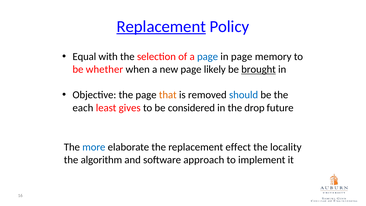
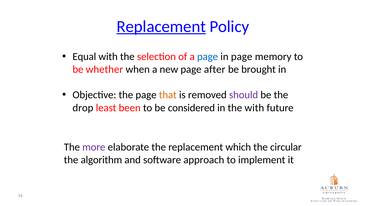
likely: likely -> after
brought underline: present -> none
should colour: blue -> purple
each: each -> drop
gives: gives -> been
the drop: drop -> with
more colour: blue -> purple
effect: effect -> which
locality: locality -> circular
